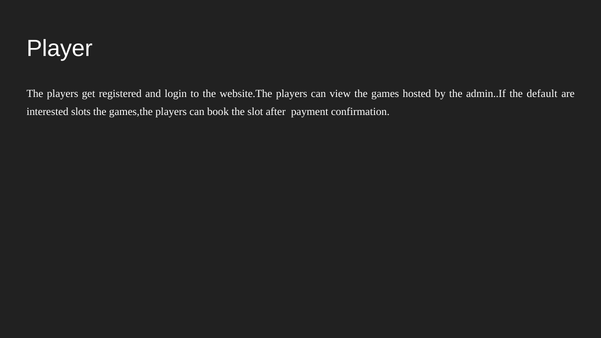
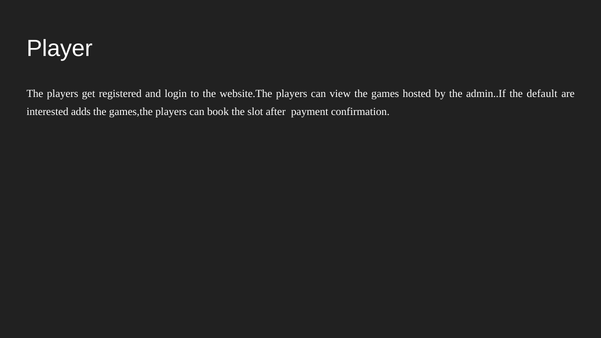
slots: slots -> adds
